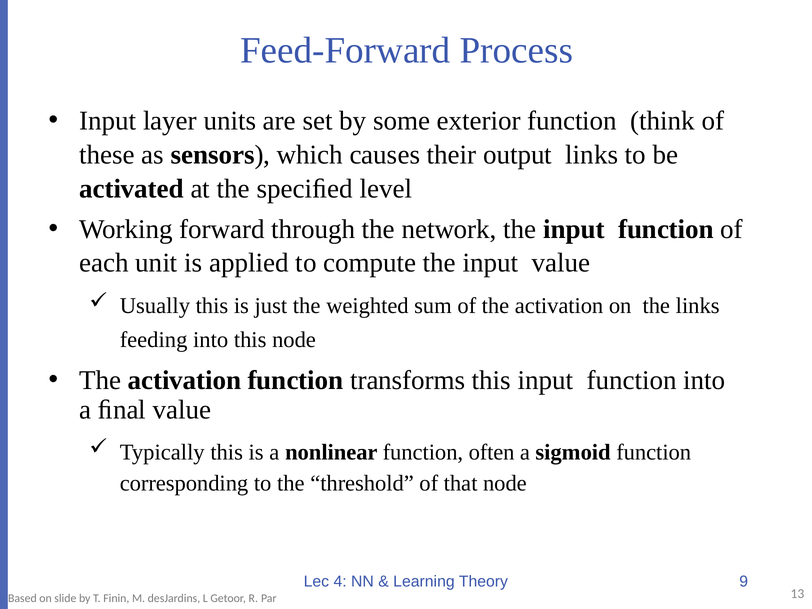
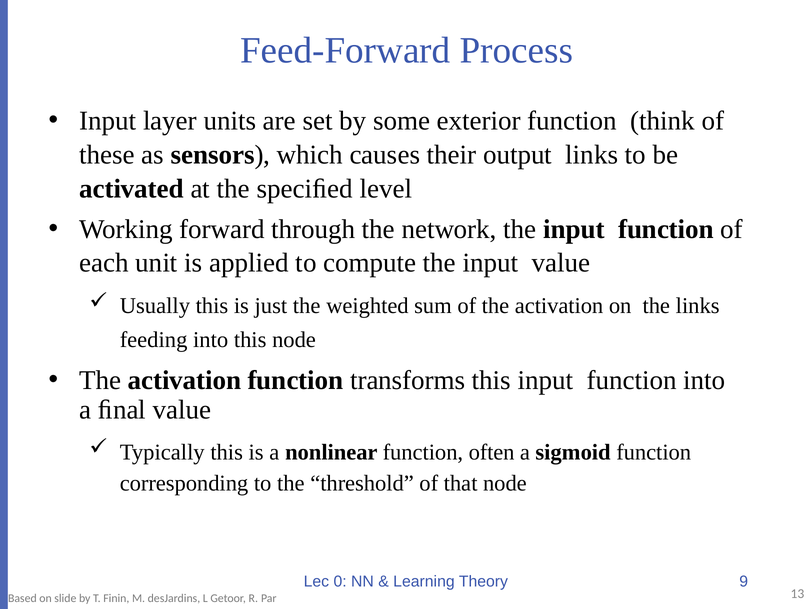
4: 4 -> 0
